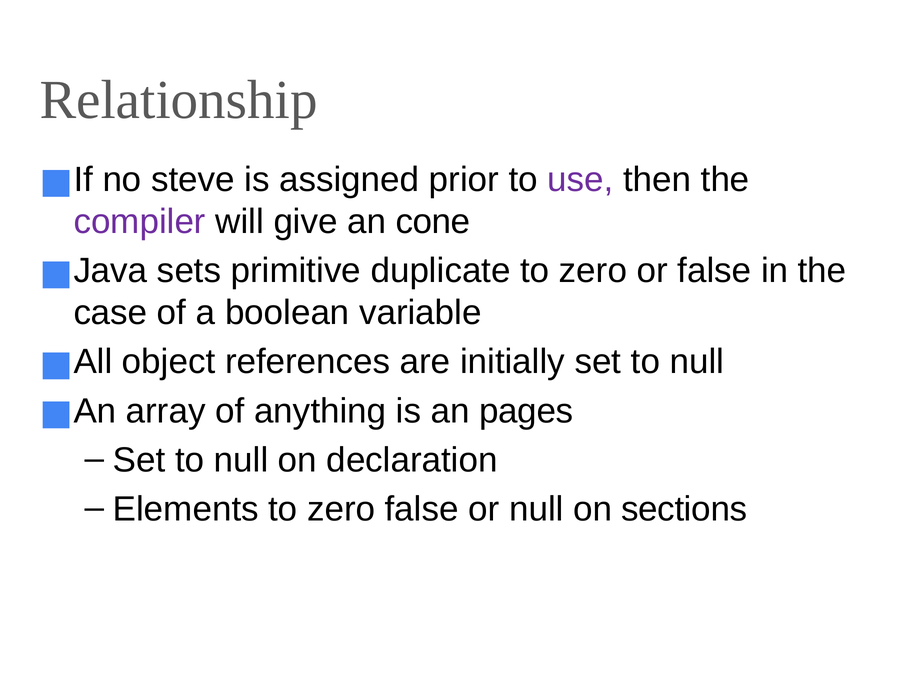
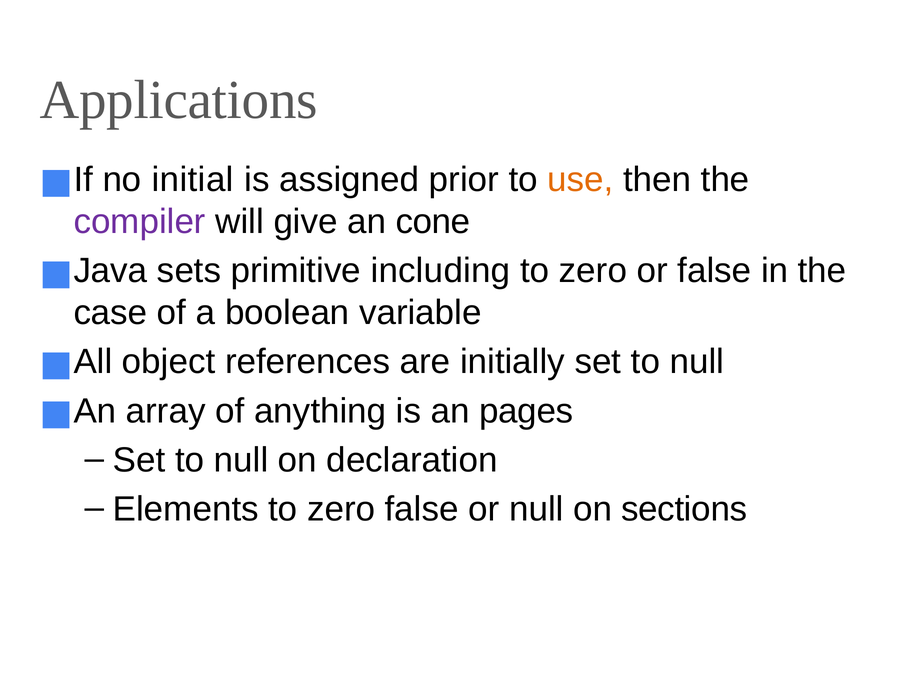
Relationship: Relationship -> Applications
steve: steve -> initial
use colour: purple -> orange
duplicate: duplicate -> including
